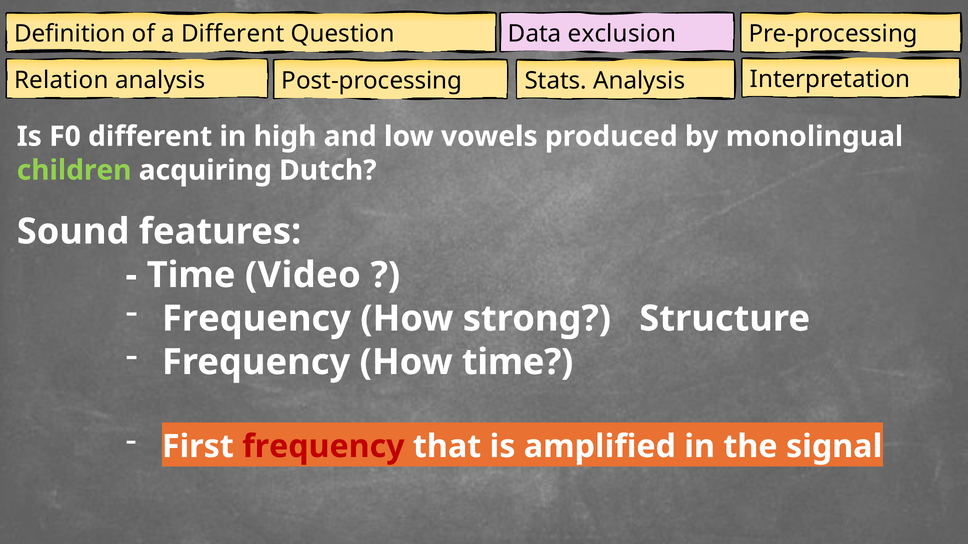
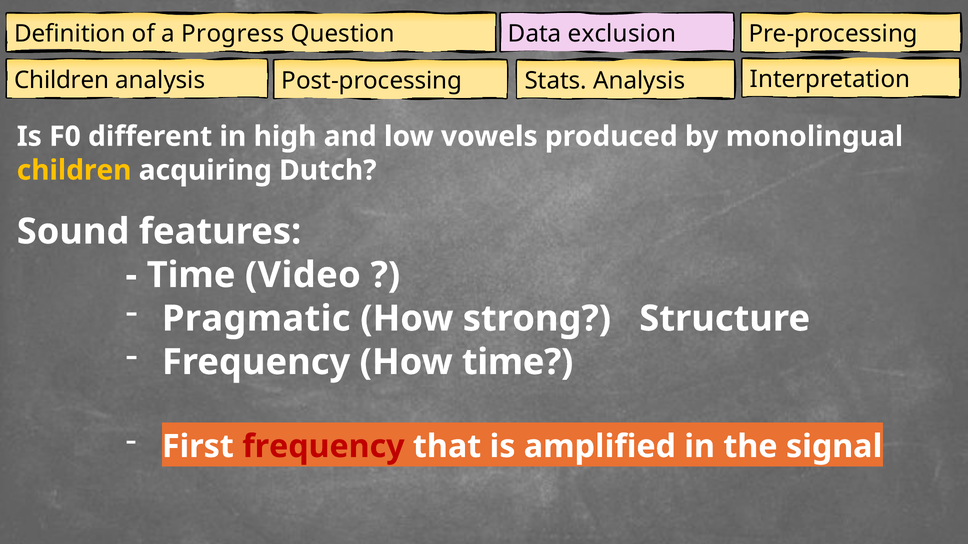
a Different: Different -> Progress
Relation at (61, 80): Relation -> Children
children at (74, 170) colour: light green -> yellow
Frequency at (256, 319): Frequency -> Pragmatic
